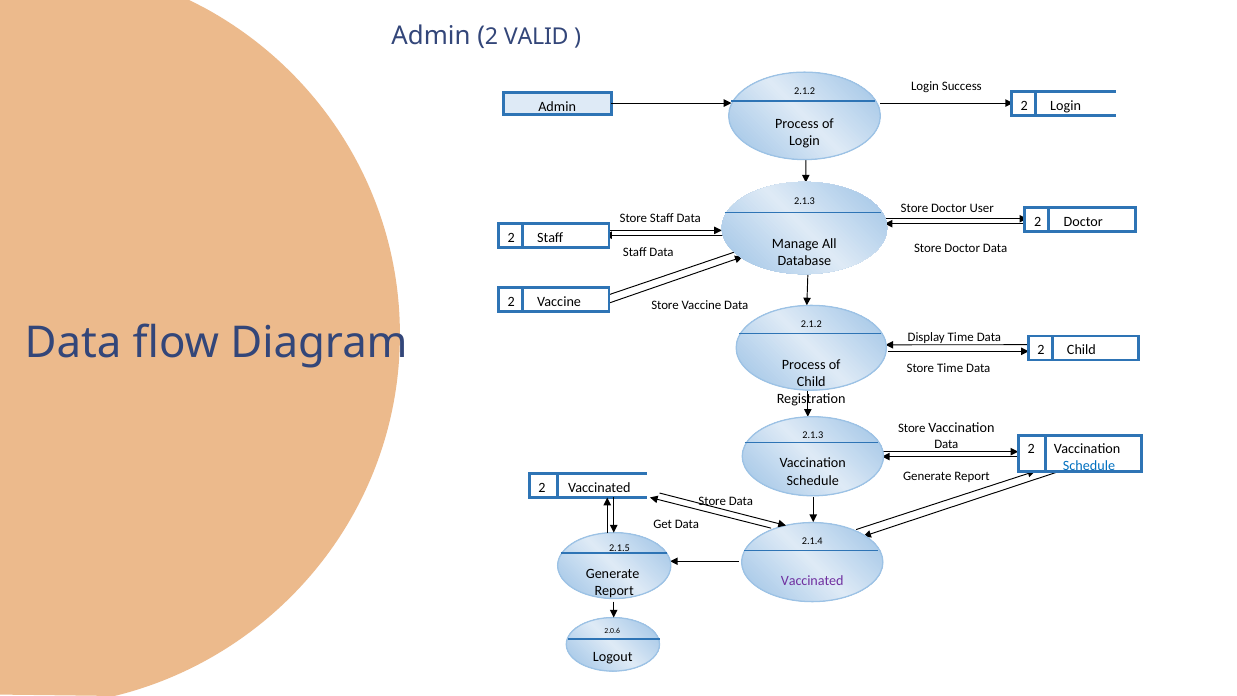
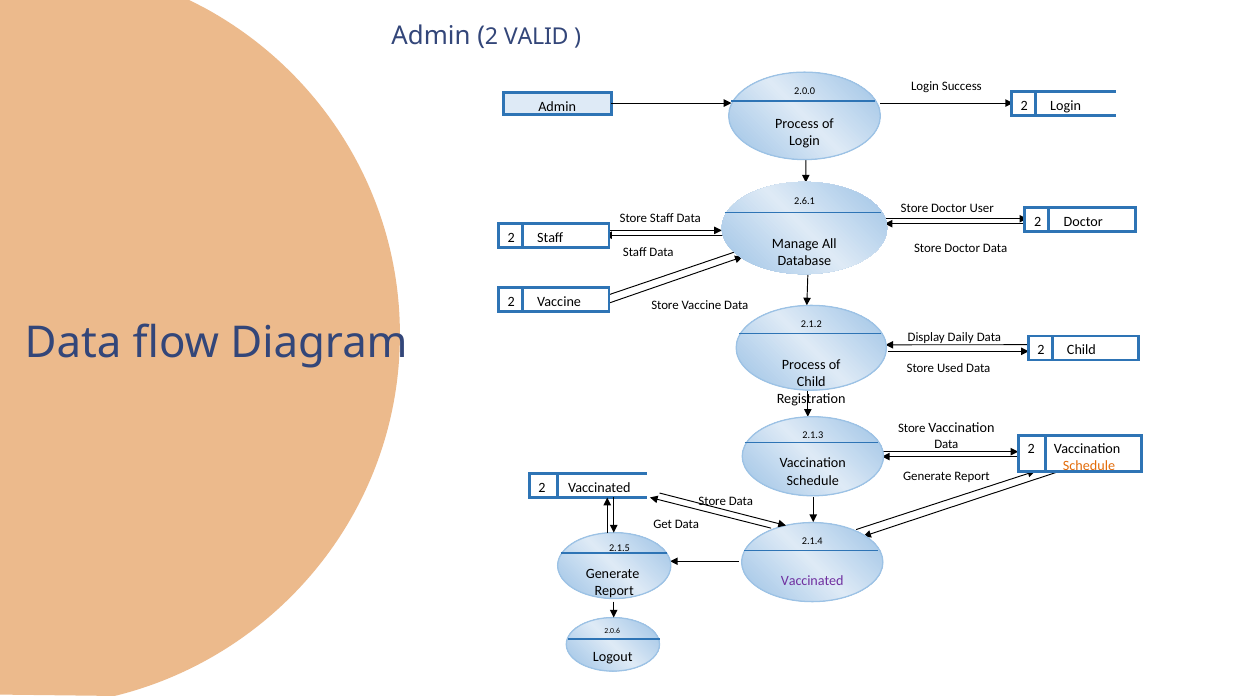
2.1.2 at (805, 91): 2.1.2 -> 2.0.0
2.1.3 at (805, 201): 2.1.3 -> 2.6.1
Time at (961, 337): Time -> Daily
Time at (950, 368): Time -> Used
Schedule at (1089, 466) colour: blue -> orange
